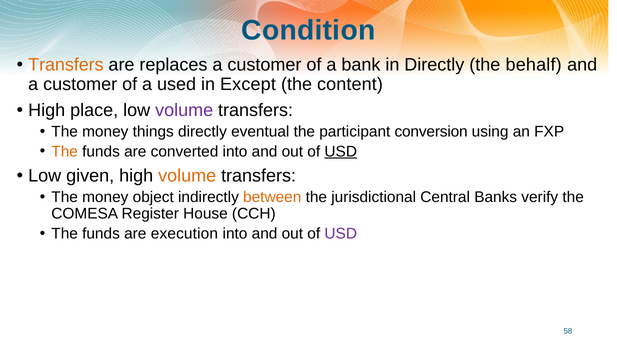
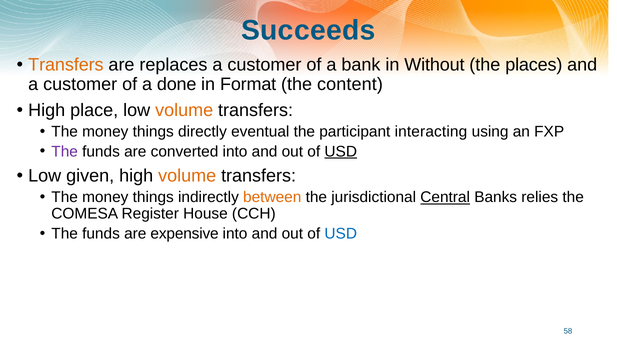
Condition: Condition -> Succeeds
in Directly: Directly -> Without
behalf: behalf -> places
used: used -> done
Except: Except -> Format
volume at (184, 110) colour: purple -> orange
conversion: conversion -> interacting
The at (65, 151) colour: orange -> purple
object at (153, 197): object -> things
Central underline: none -> present
verify: verify -> relies
execution: execution -> expensive
USD at (341, 234) colour: purple -> blue
